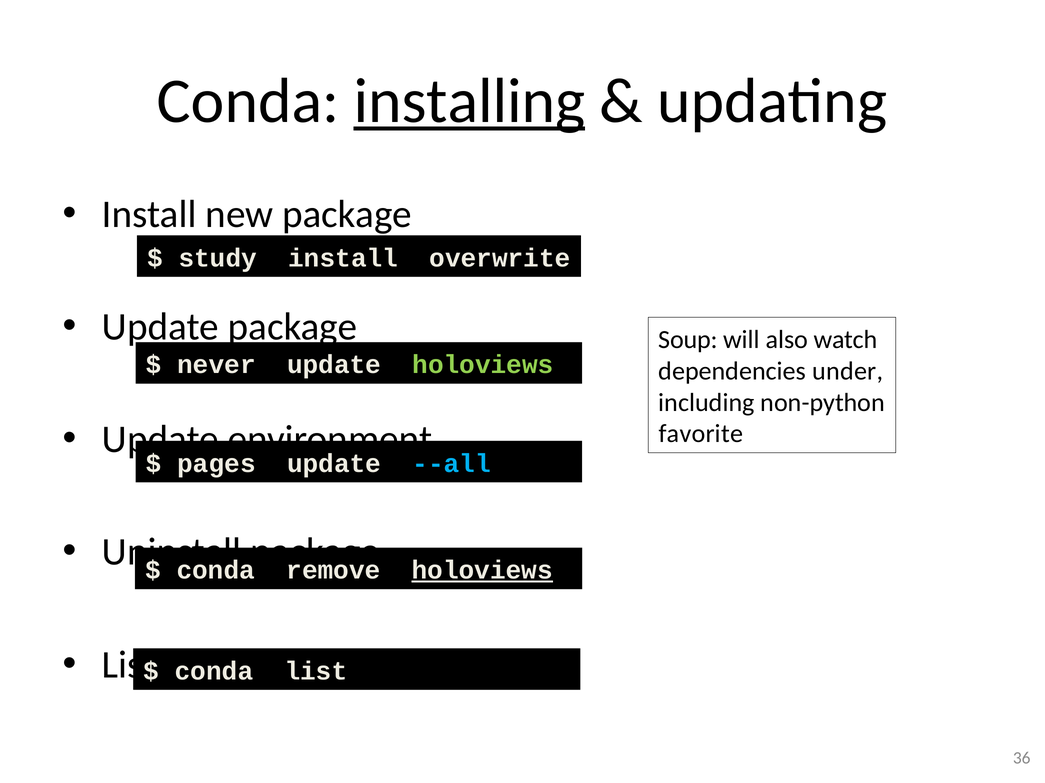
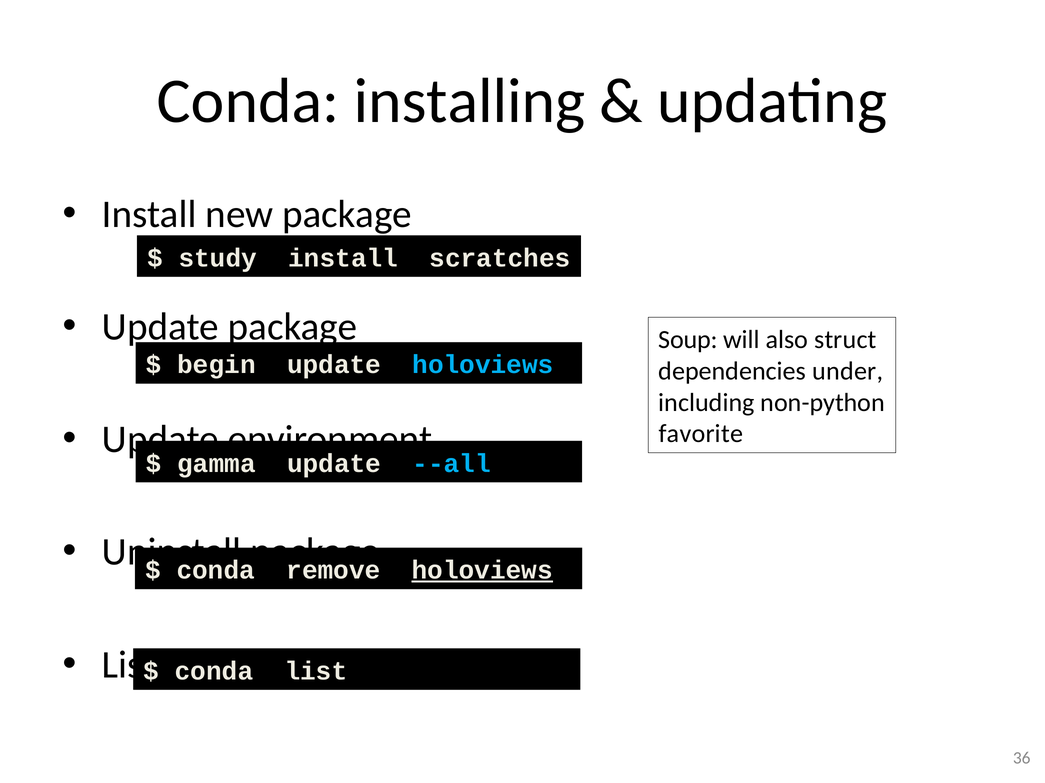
installing underline: present -> none
overwrite: overwrite -> scratches
watch: watch -> struct
never: never -> begin
holoviews at (483, 365) colour: light green -> light blue
pages: pages -> gamma
